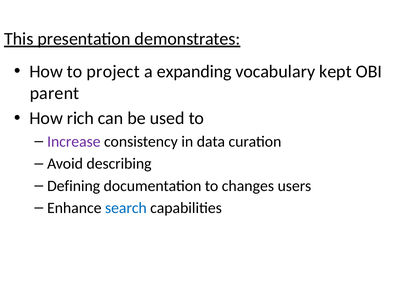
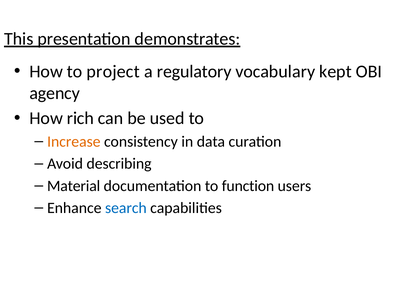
expanding: expanding -> regulatory
parent: parent -> agency
Increase colour: purple -> orange
Defining: Defining -> Material
changes: changes -> function
